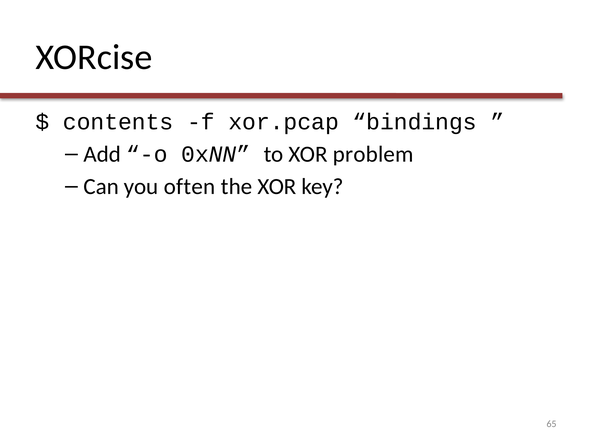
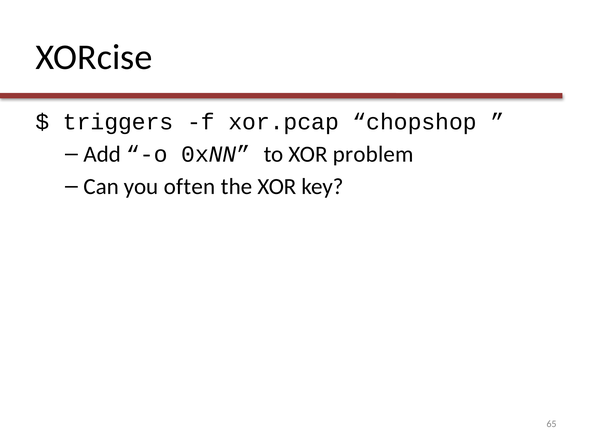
contents: contents -> triggers
bindings: bindings -> chopshop
